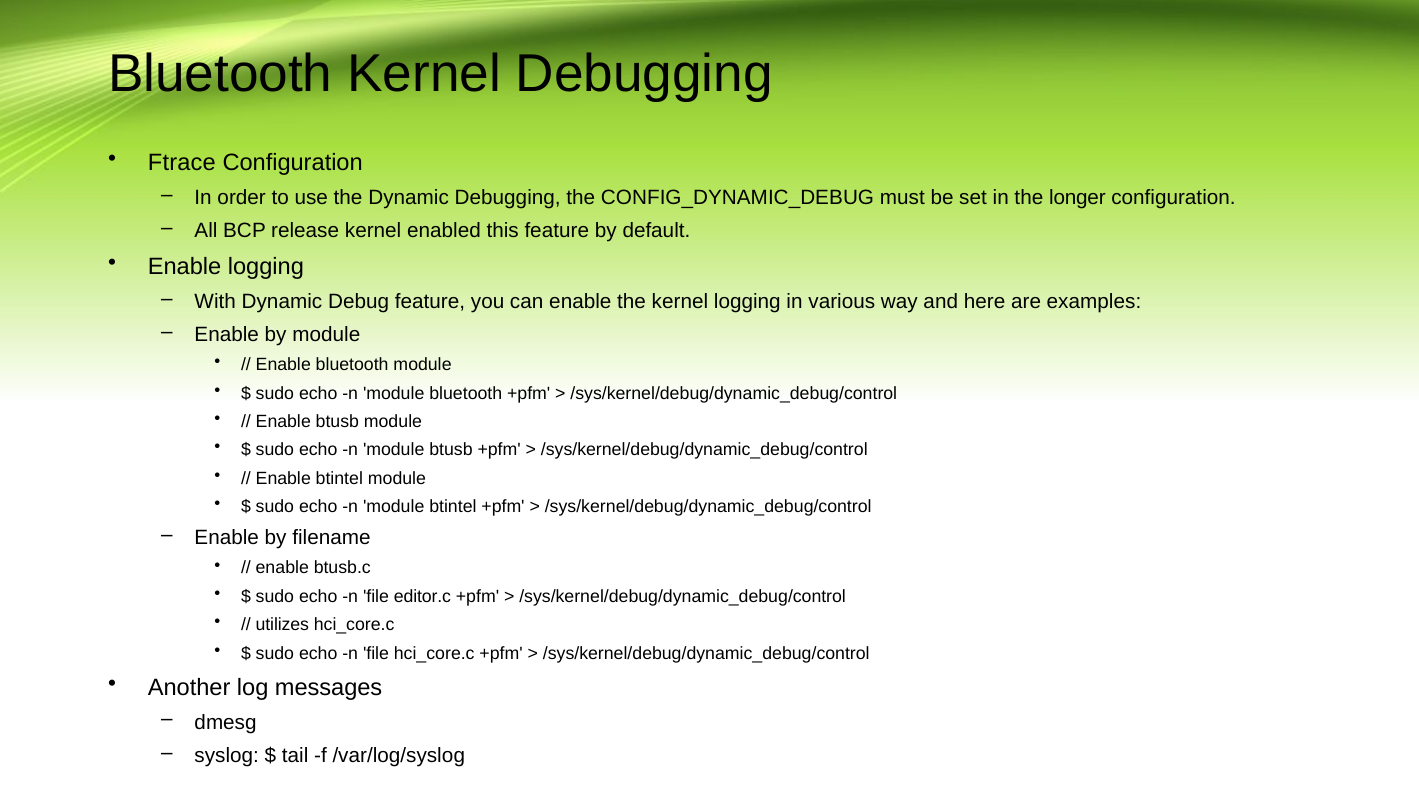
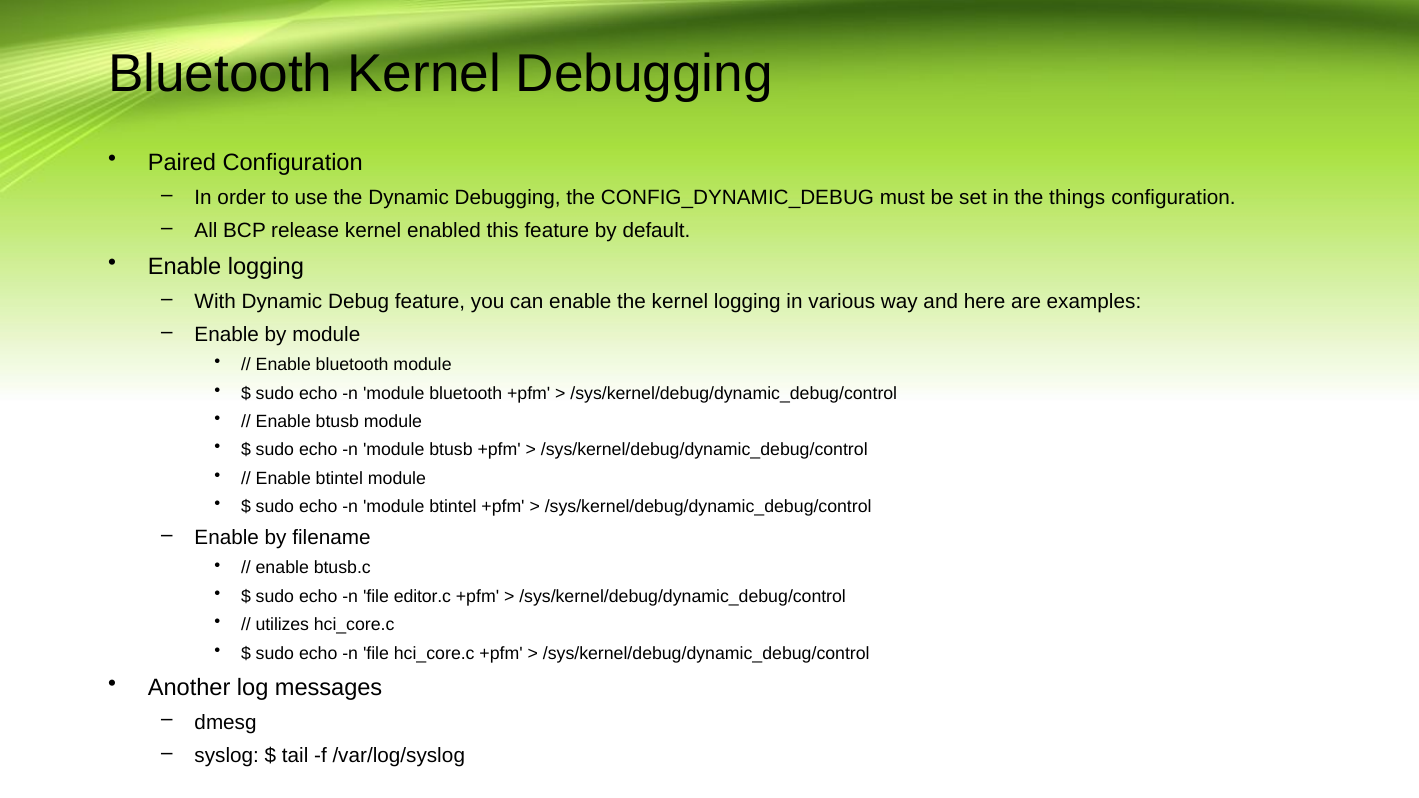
Ftrace: Ftrace -> Paired
longer: longer -> things
